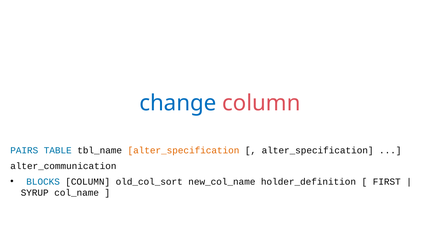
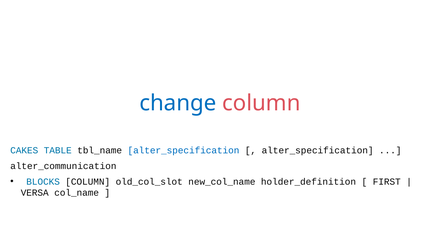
PAIRS: PAIRS -> CAKES
alter_specification at (183, 150) colour: orange -> blue
old_col_sort: old_col_sort -> old_col_slot
SYRUP: SYRUP -> VERSA
